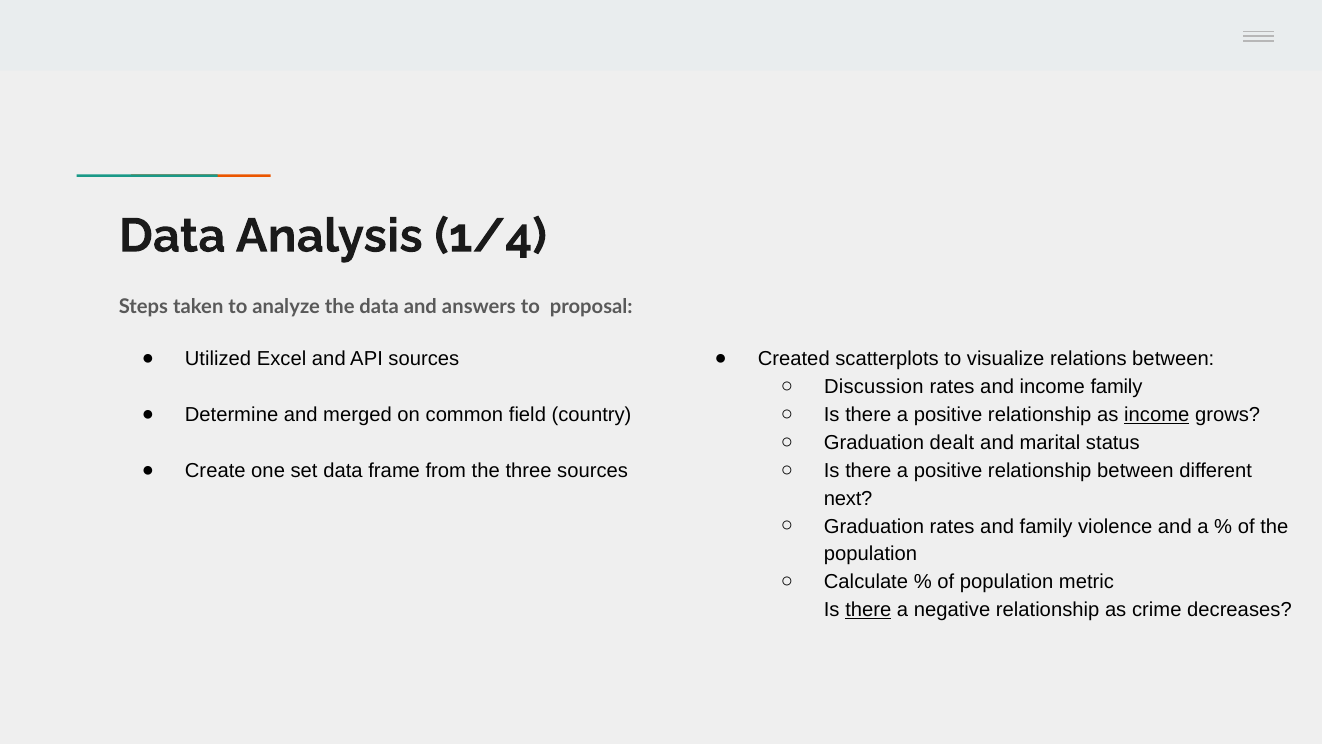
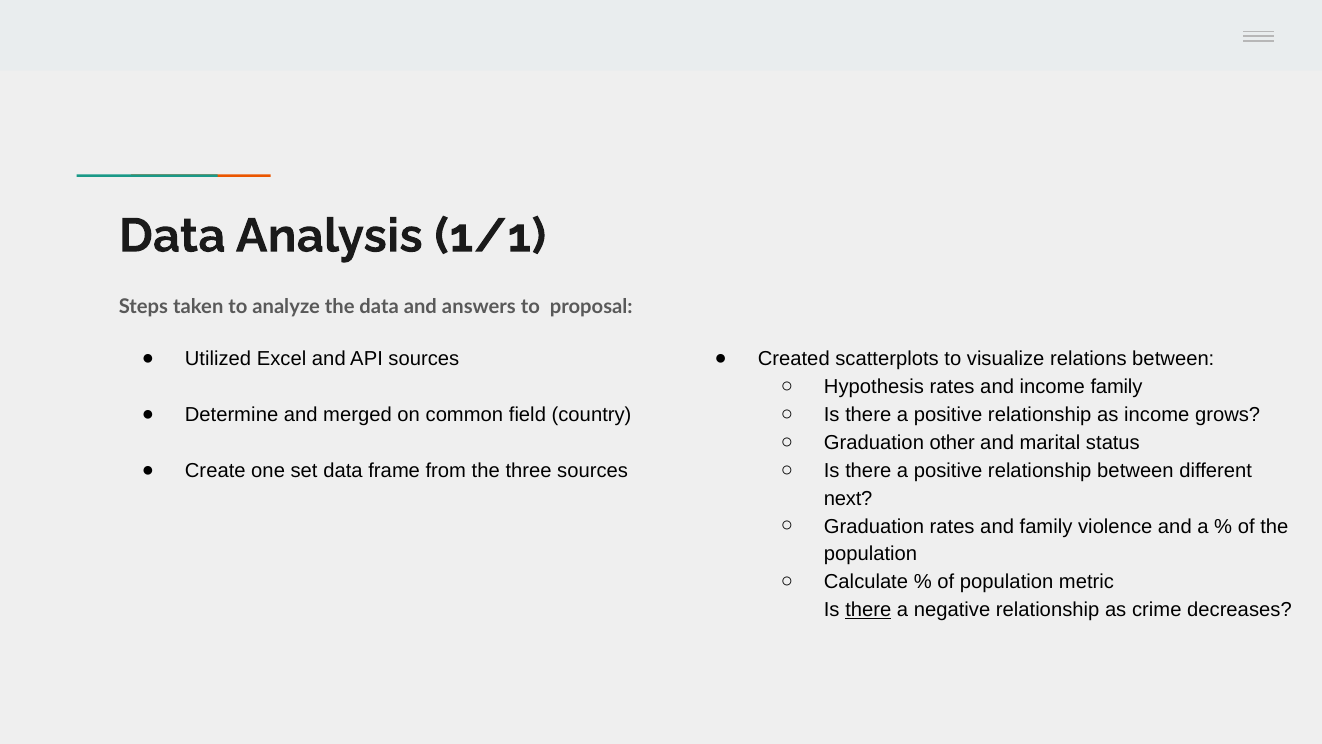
1/4: 1/4 -> 1/1
Discussion: Discussion -> Hypothesis
income at (1157, 415) underline: present -> none
dealt: dealt -> other
